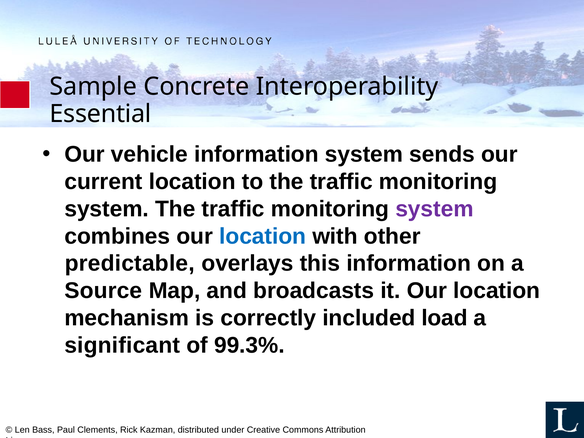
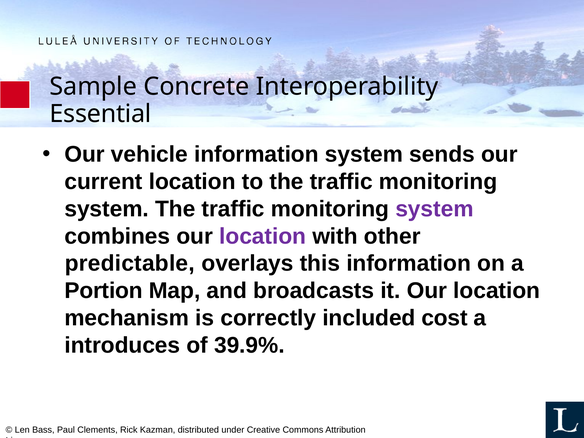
location at (263, 236) colour: blue -> purple
Source: Source -> Portion
load: load -> cost
significant: significant -> introduces
99.3%: 99.3% -> 39.9%
